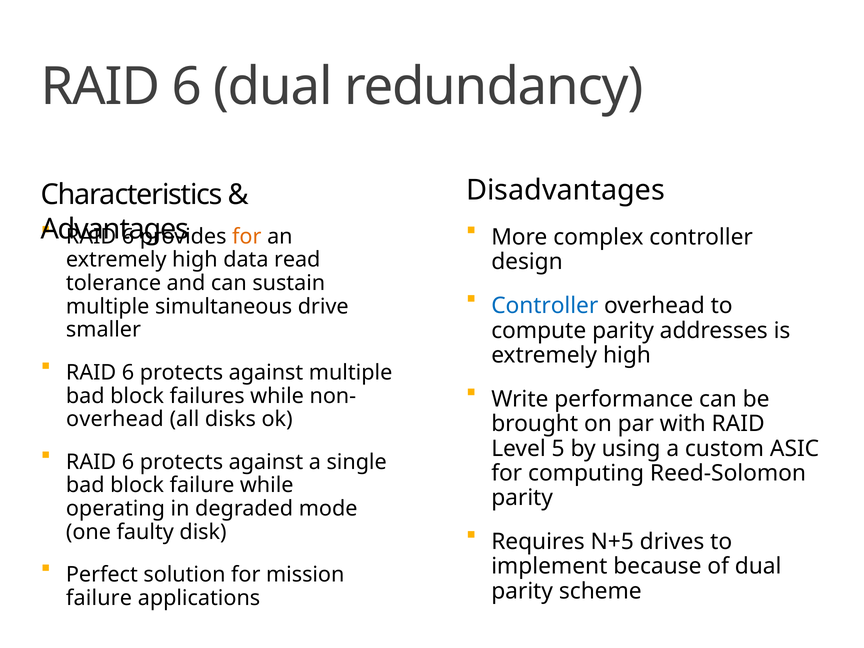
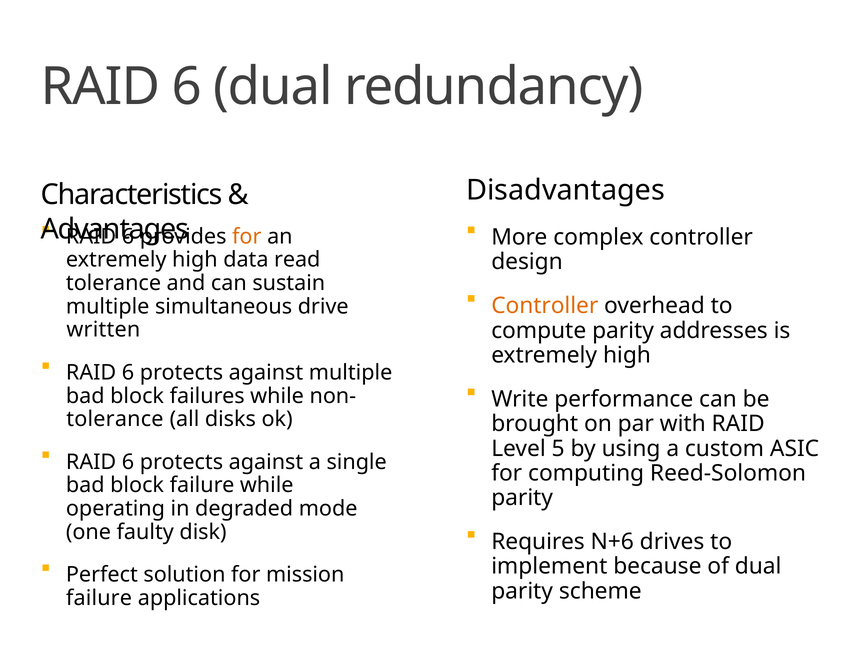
Controller at (545, 306) colour: blue -> orange
smaller: smaller -> written
overhead at (115, 419): overhead -> tolerance
N+5: N+5 -> N+6
